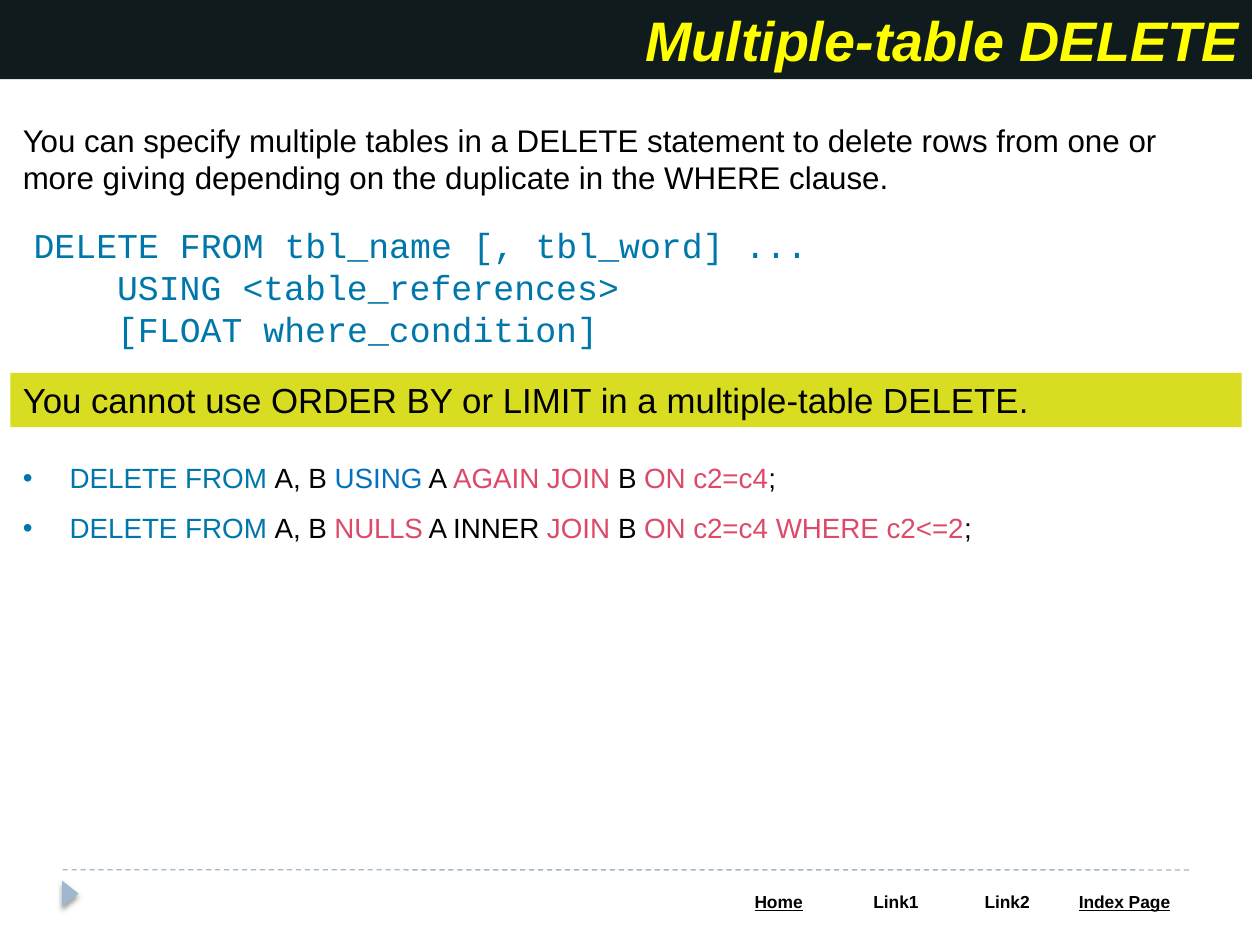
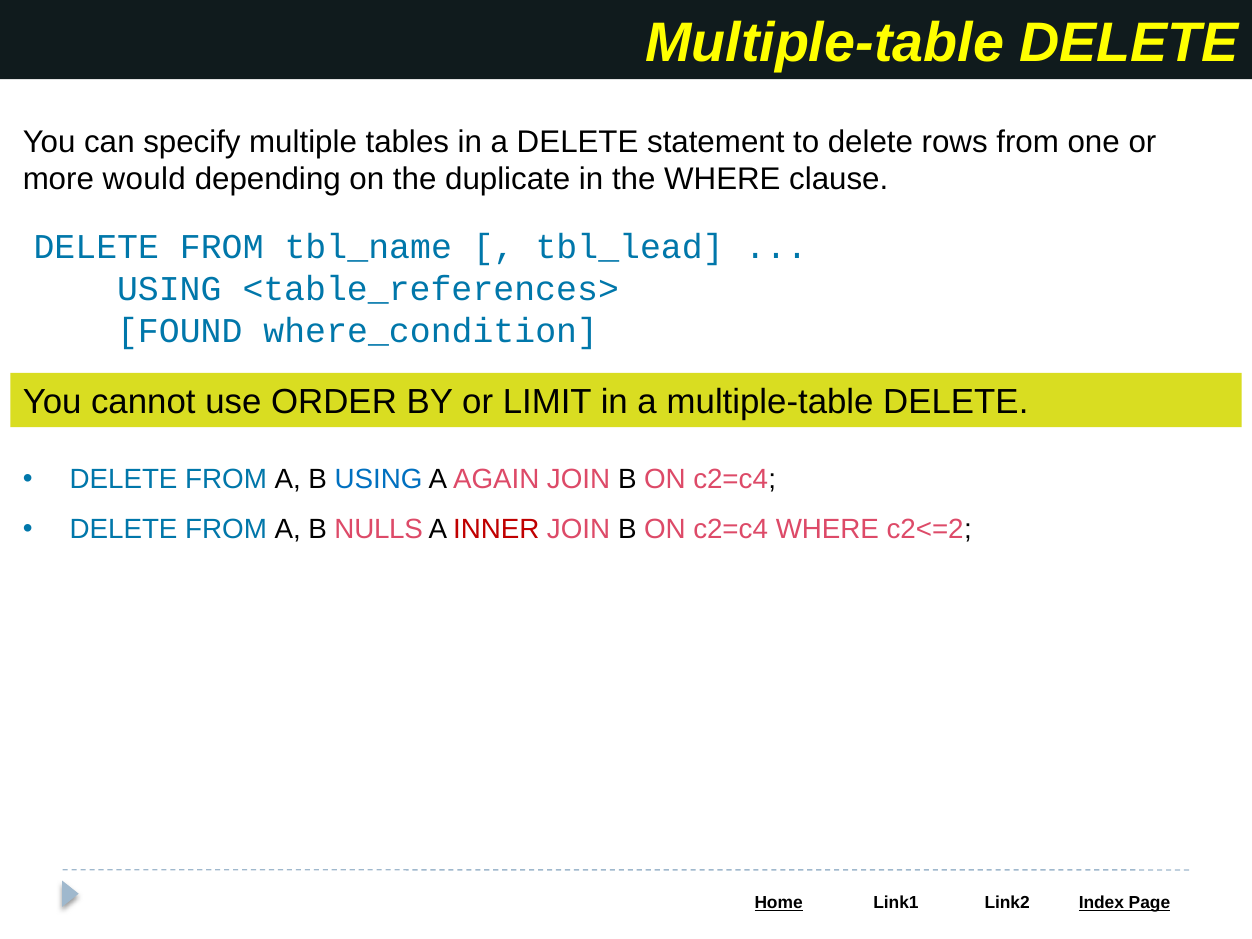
giving: giving -> would
tbl_word: tbl_word -> tbl_lead
FLOAT: FLOAT -> FOUND
INNER colour: black -> red
